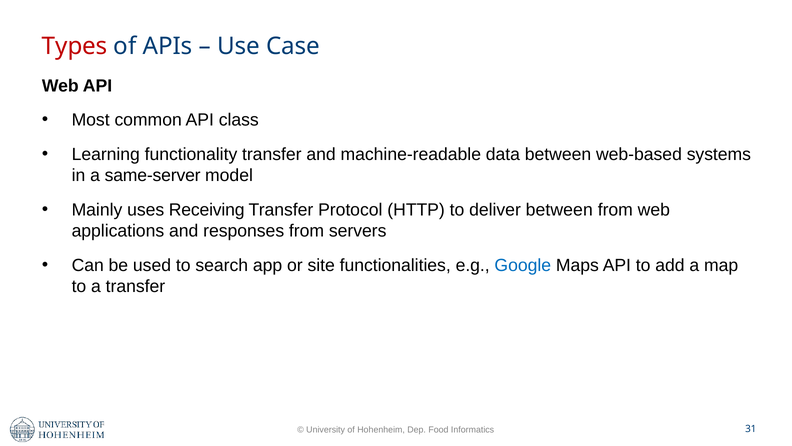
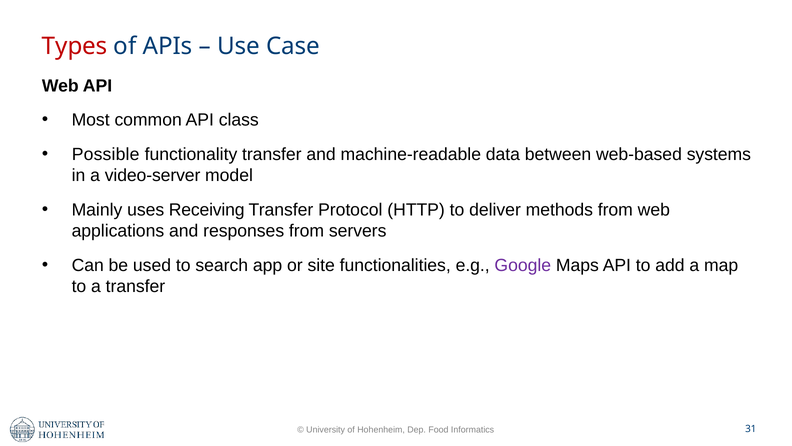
Learning: Learning -> Possible
same-server: same-server -> video-server
deliver between: between -> methods
Google colour: blue -> purple
